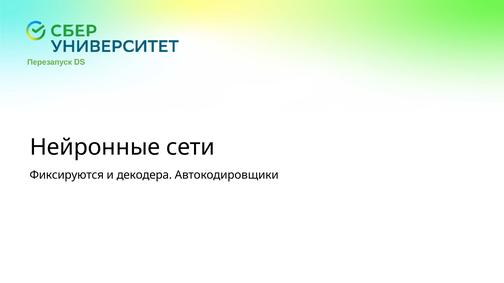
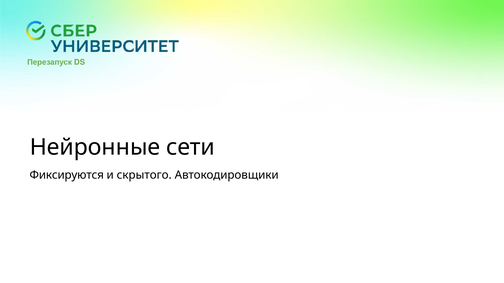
декодера: декодера -> скрытого
